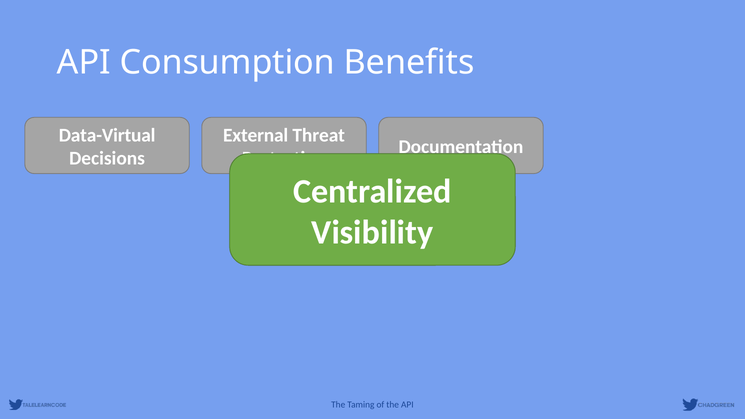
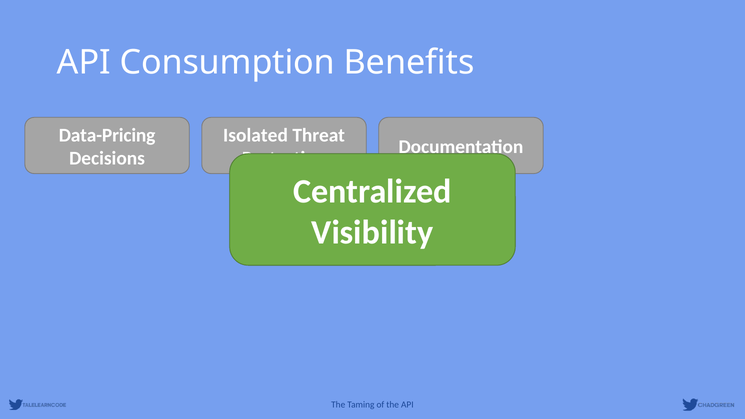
Data-Virtual: Data-Virtual -> Data-Pricing
External: External -> Isolated
